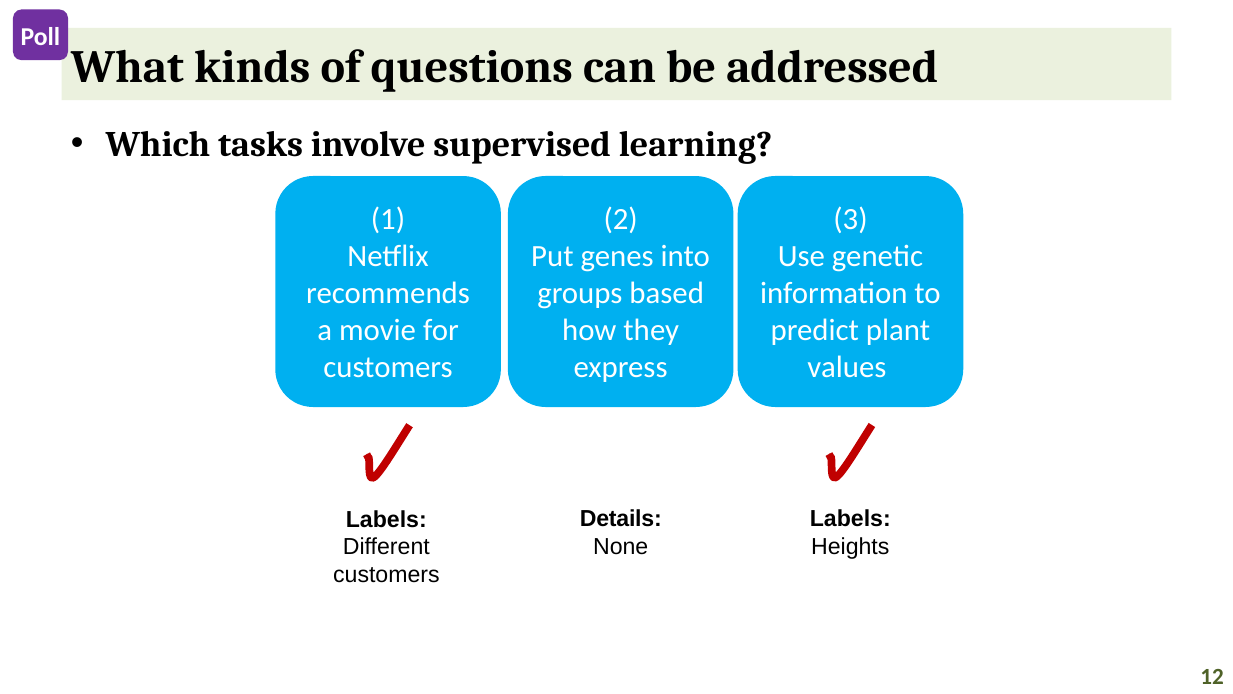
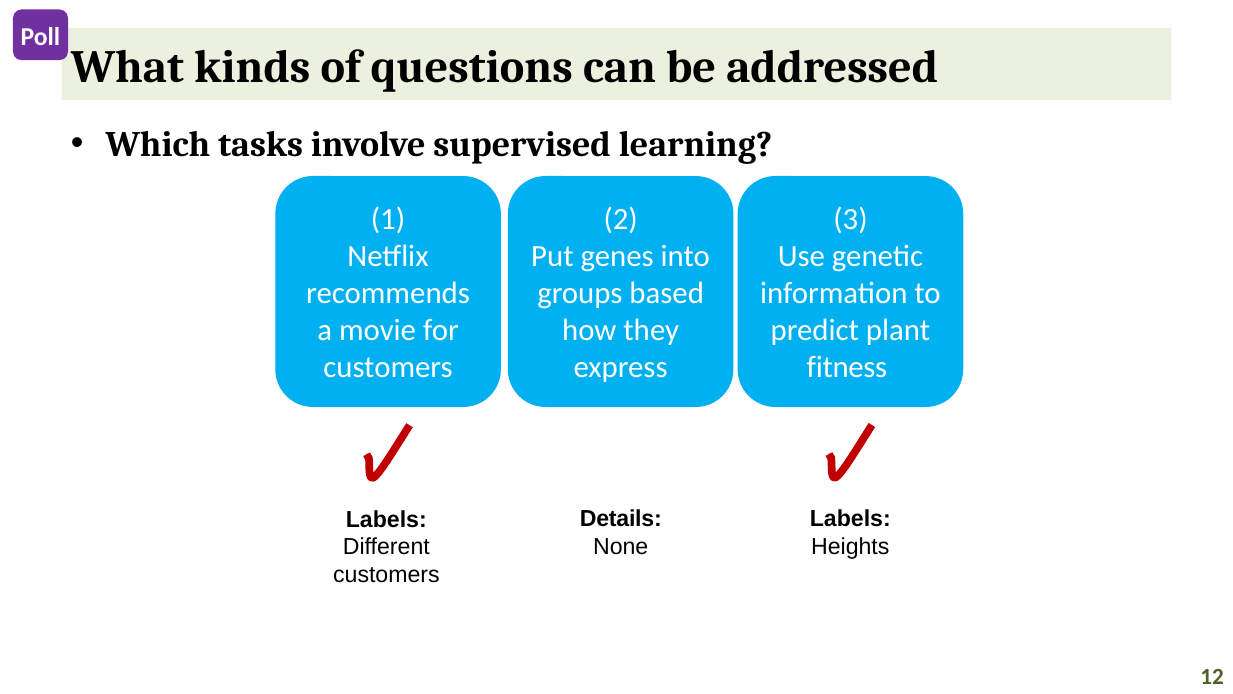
values: values -> fitness
